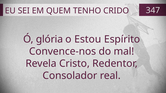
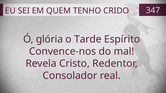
Estou: Estou -> Tarde
